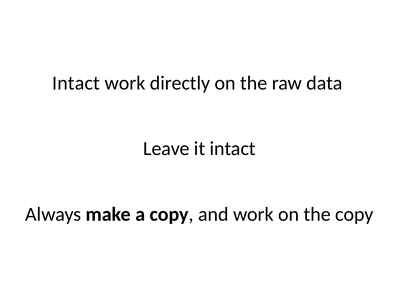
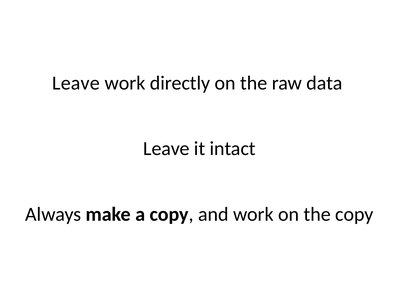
Intact at (76, 83): Intact -> Leave
